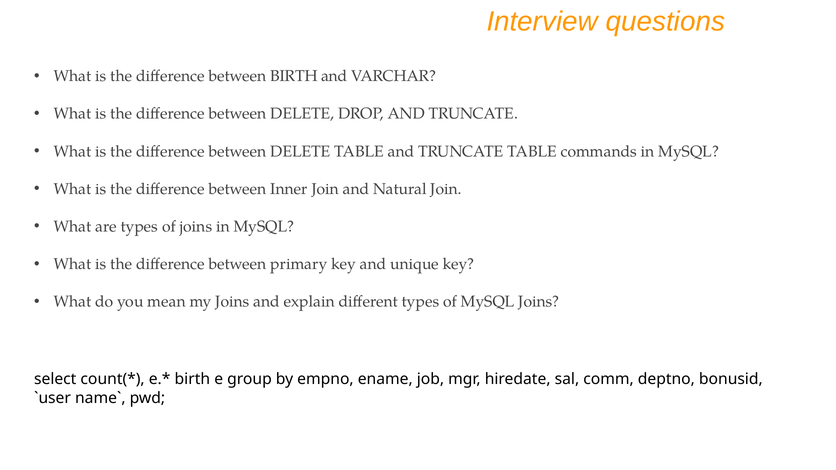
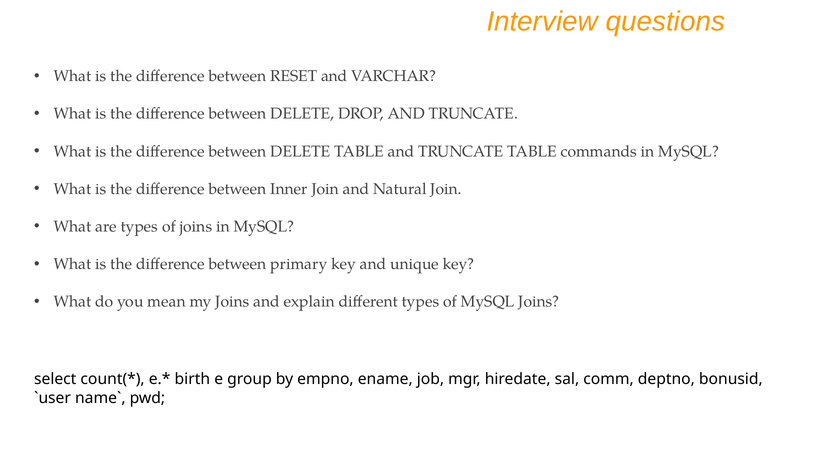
between BIRTH: BIRTH -> RESET
